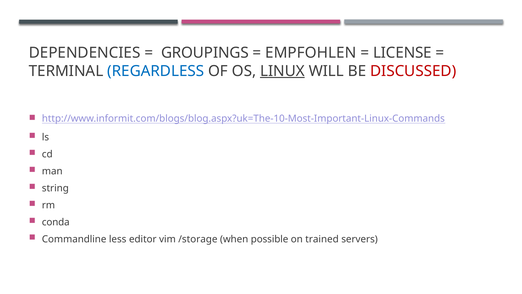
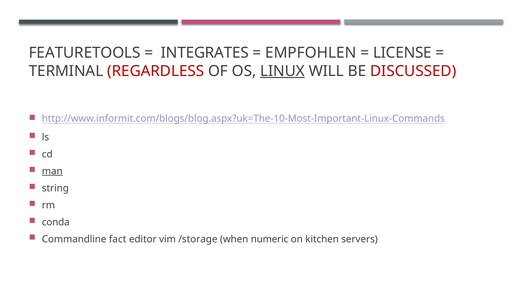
DEPENDENCIES: DEPENDENCIES -> FEATURETOOLS
GROUPINGS: GROUPINGS -> INTEGRATES
REGARDLESS colour: blue -> red
man underline: none -> present
less: less -> fact
possible: possible -> numeric
trained: trained -> kitchen
